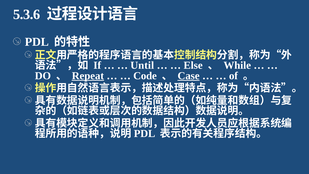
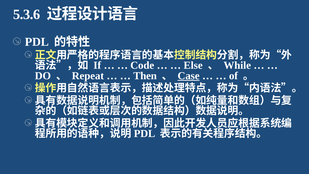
Until: Until -> Code
Repeat underline: present -> none
Code: Code -> Then
